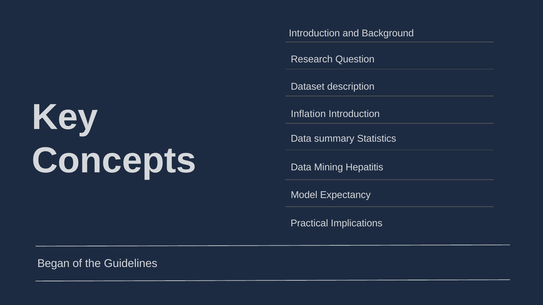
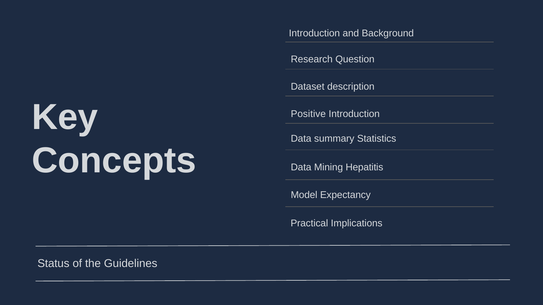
Inflation: Inflation -> Positive
Began: Began -> Status
